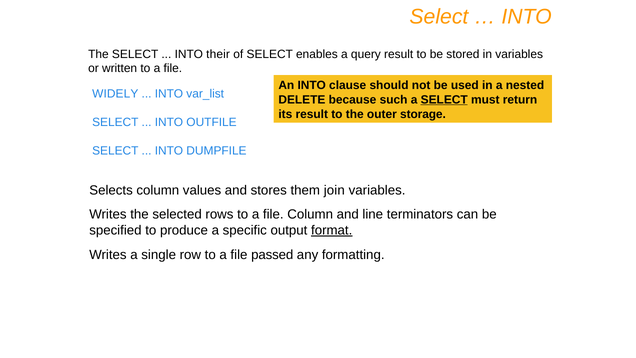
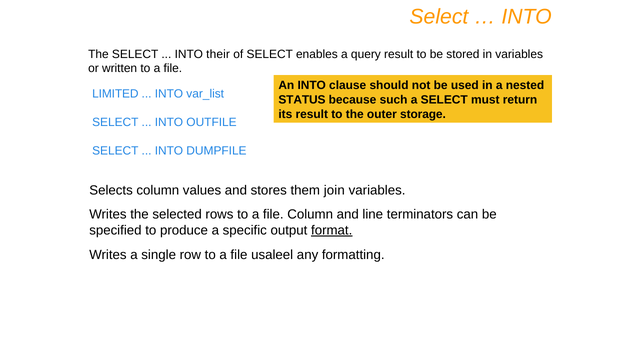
WIDELY: WIDELY -> LIMITED
DELETE: DELETE -> STATUS
SELECT at (444, 100) underline: present -> none
passed: passed -> usaleel
